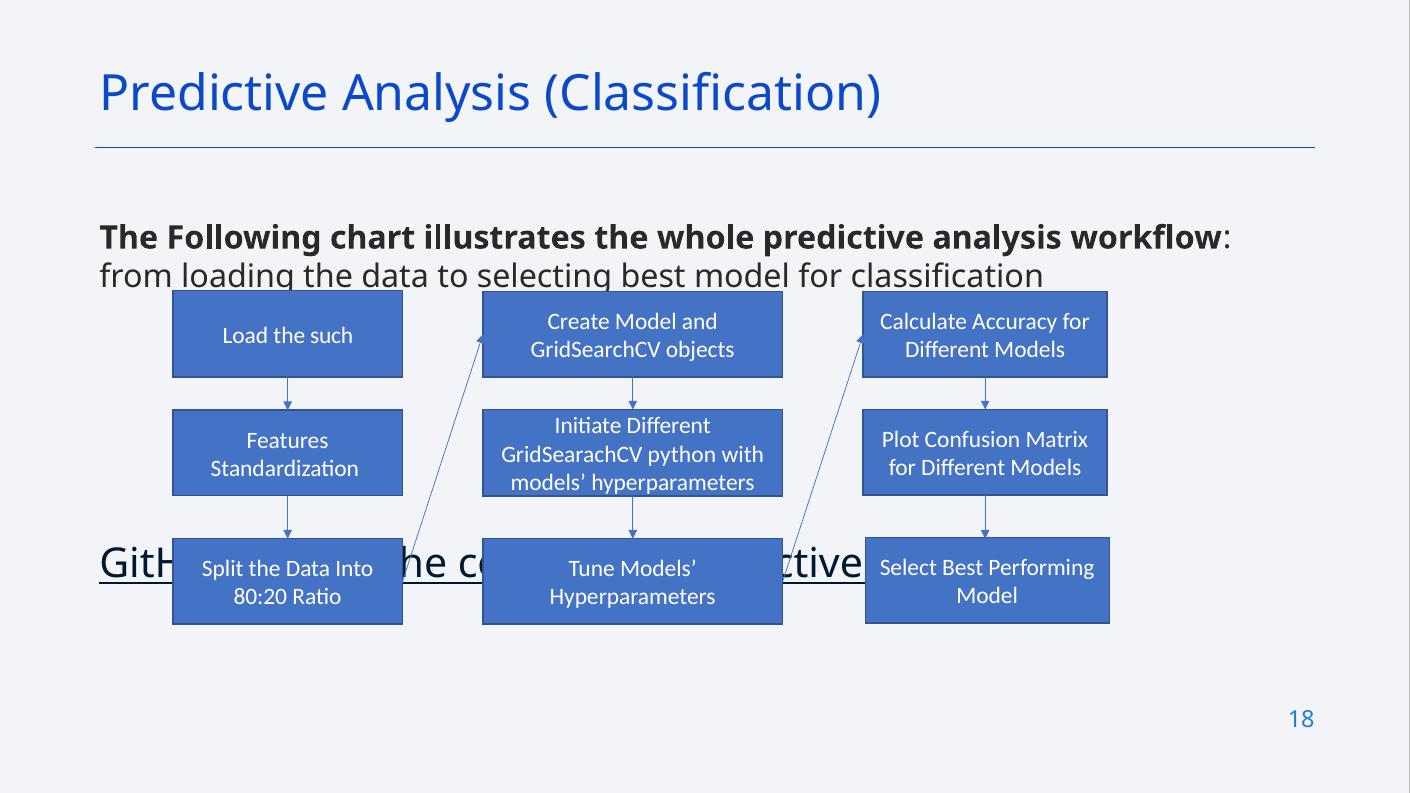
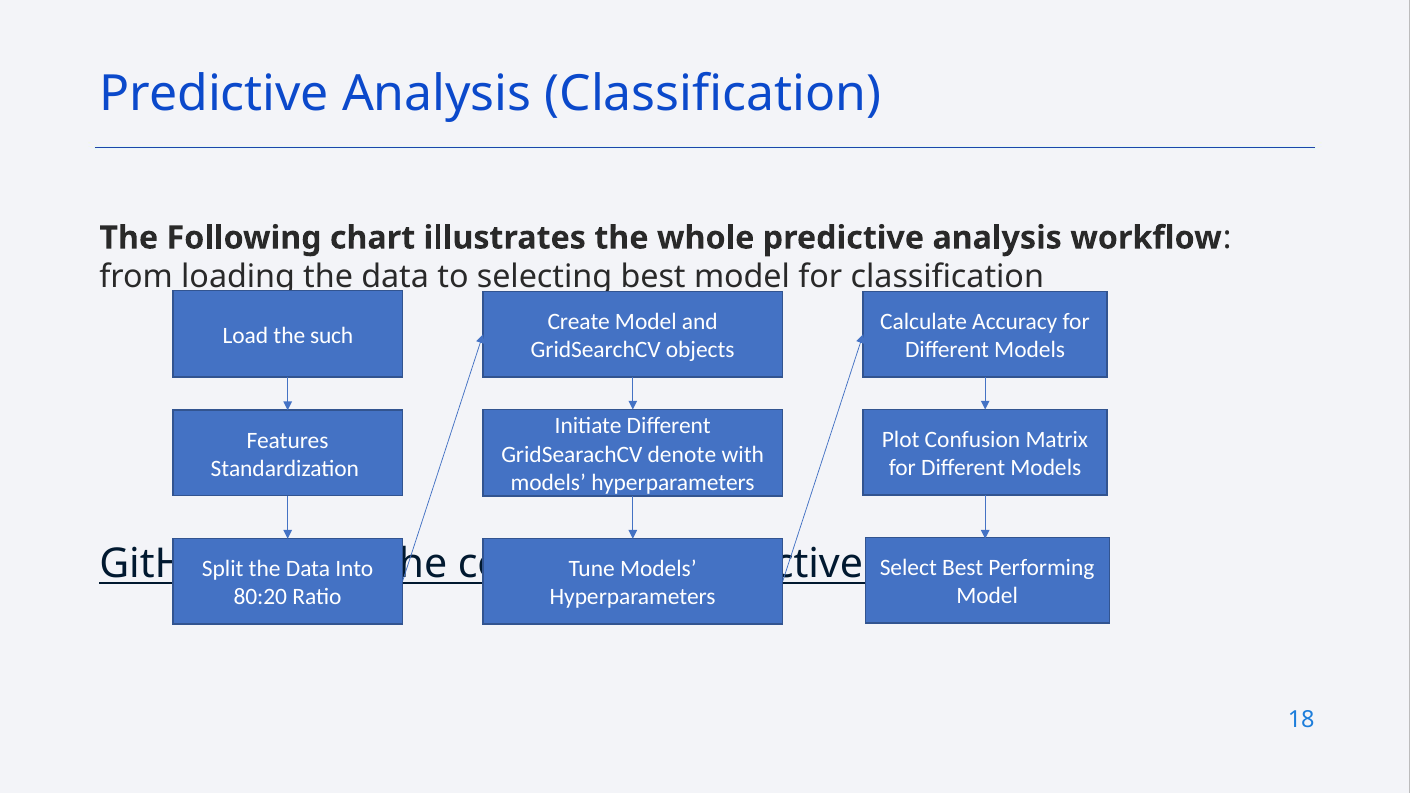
python: python -> denote
